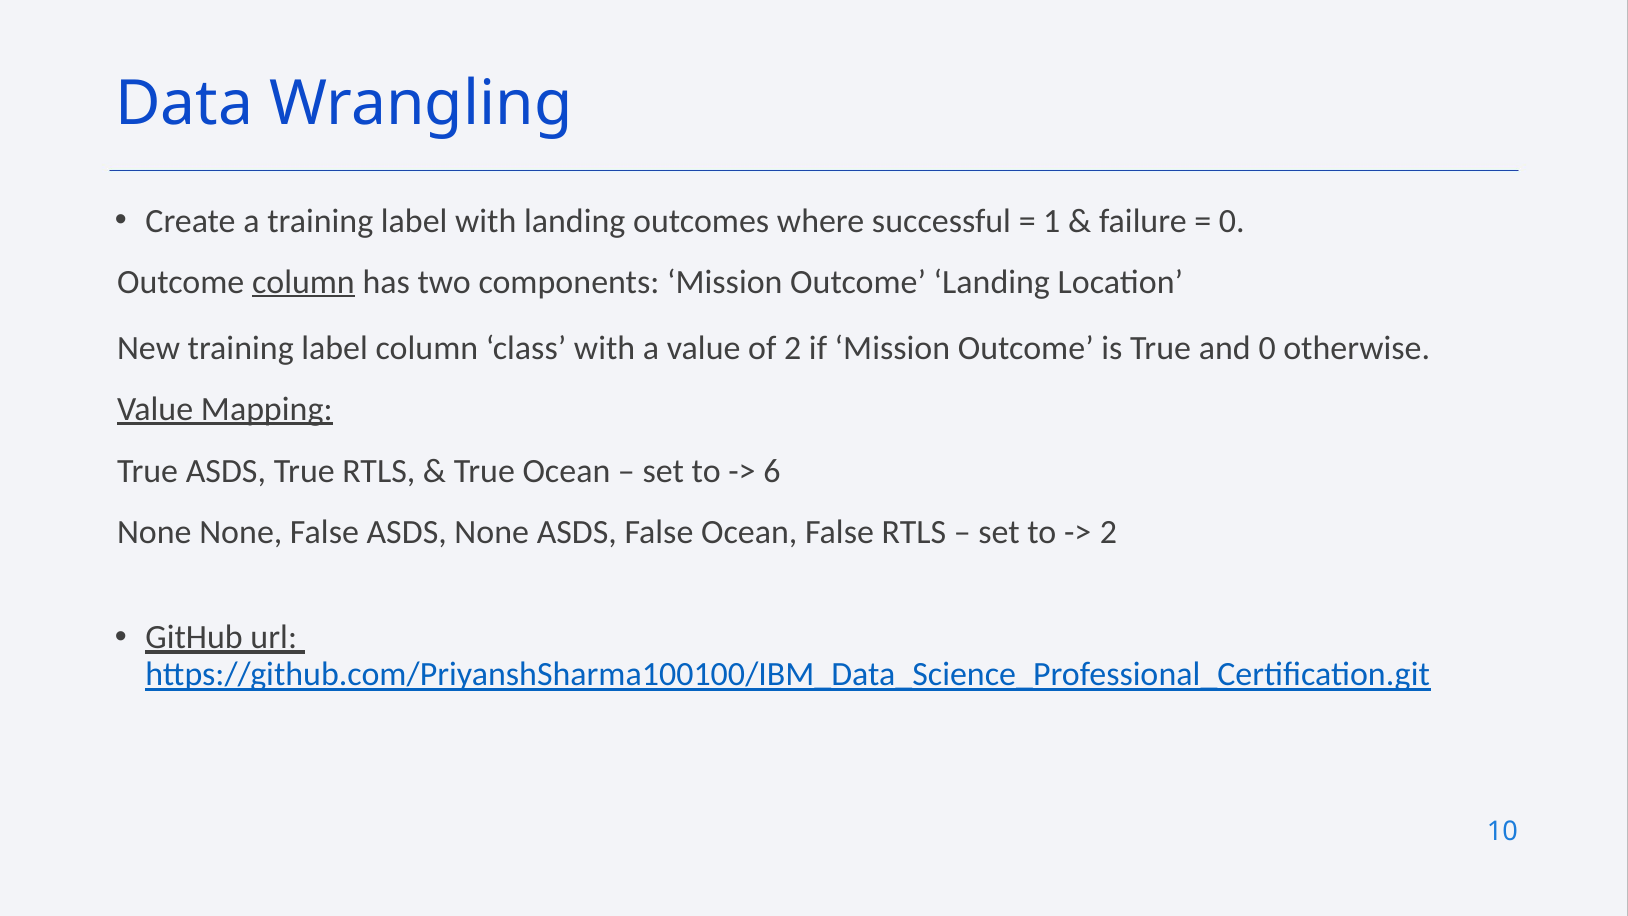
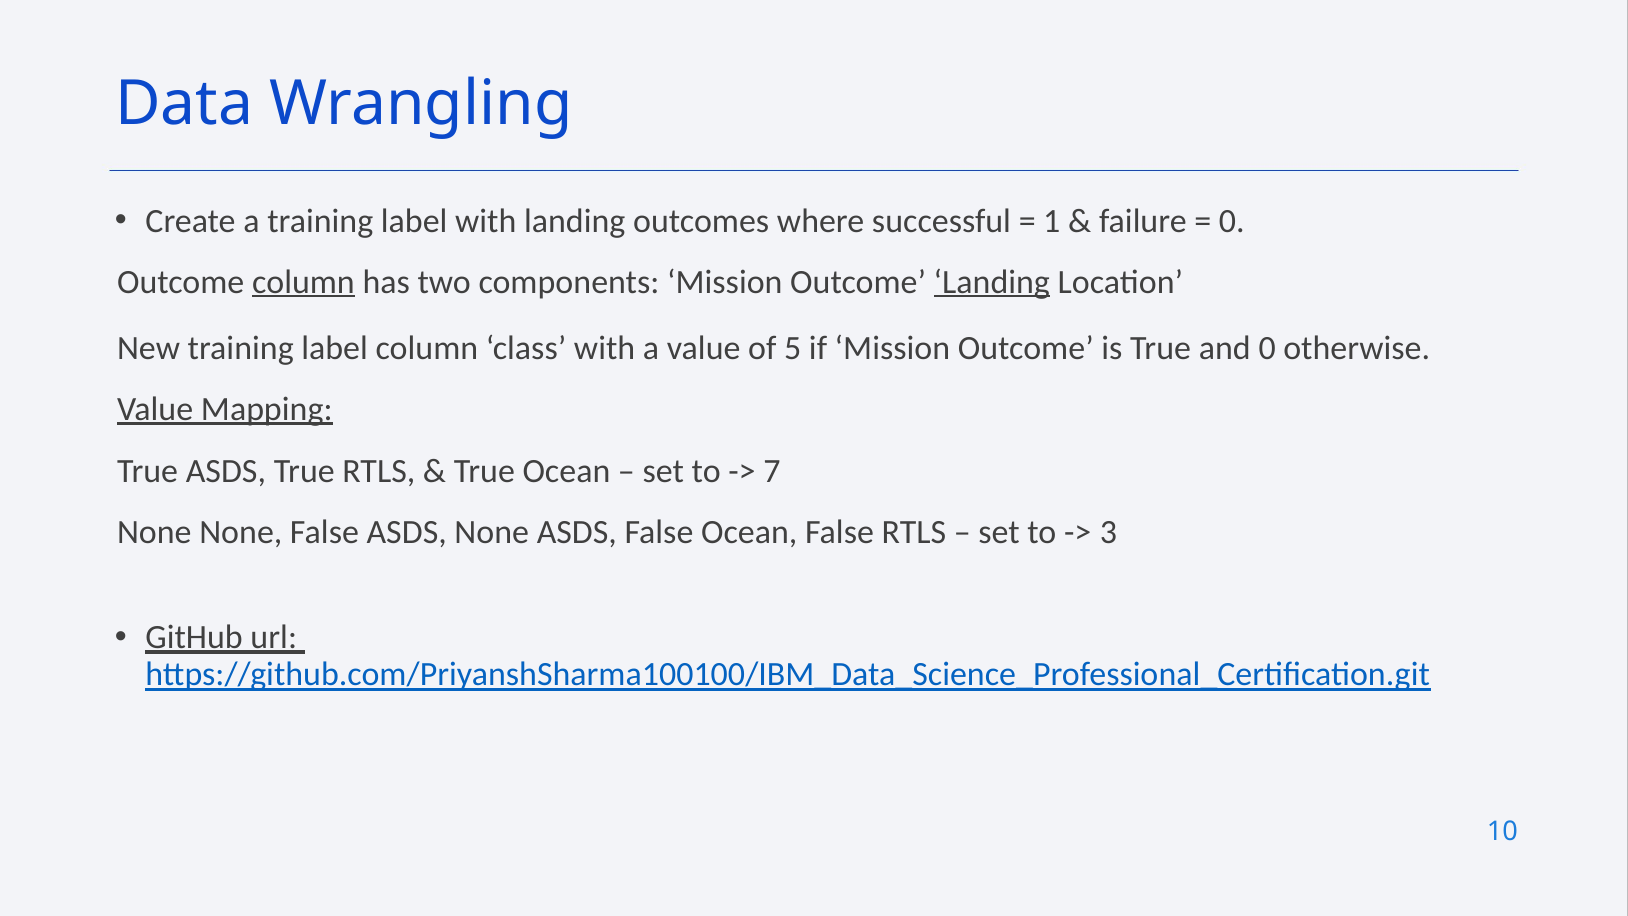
Landing at (992, 282) underline: none -> present
of 2: 2 -> 5
6: 6 -> 7
2 at (1108, 532): 2 -> 3
